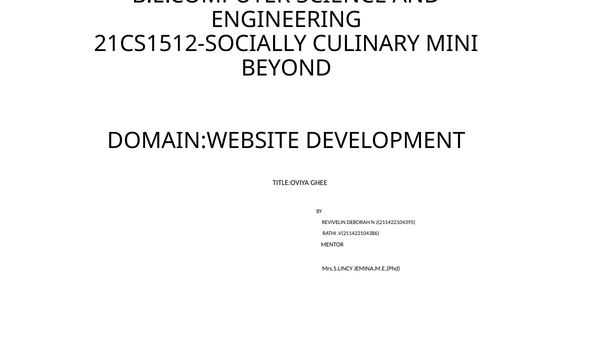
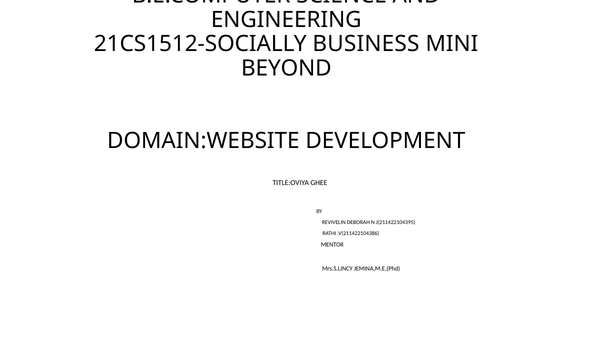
CULINARY: CULINARY -> BUSINESS
